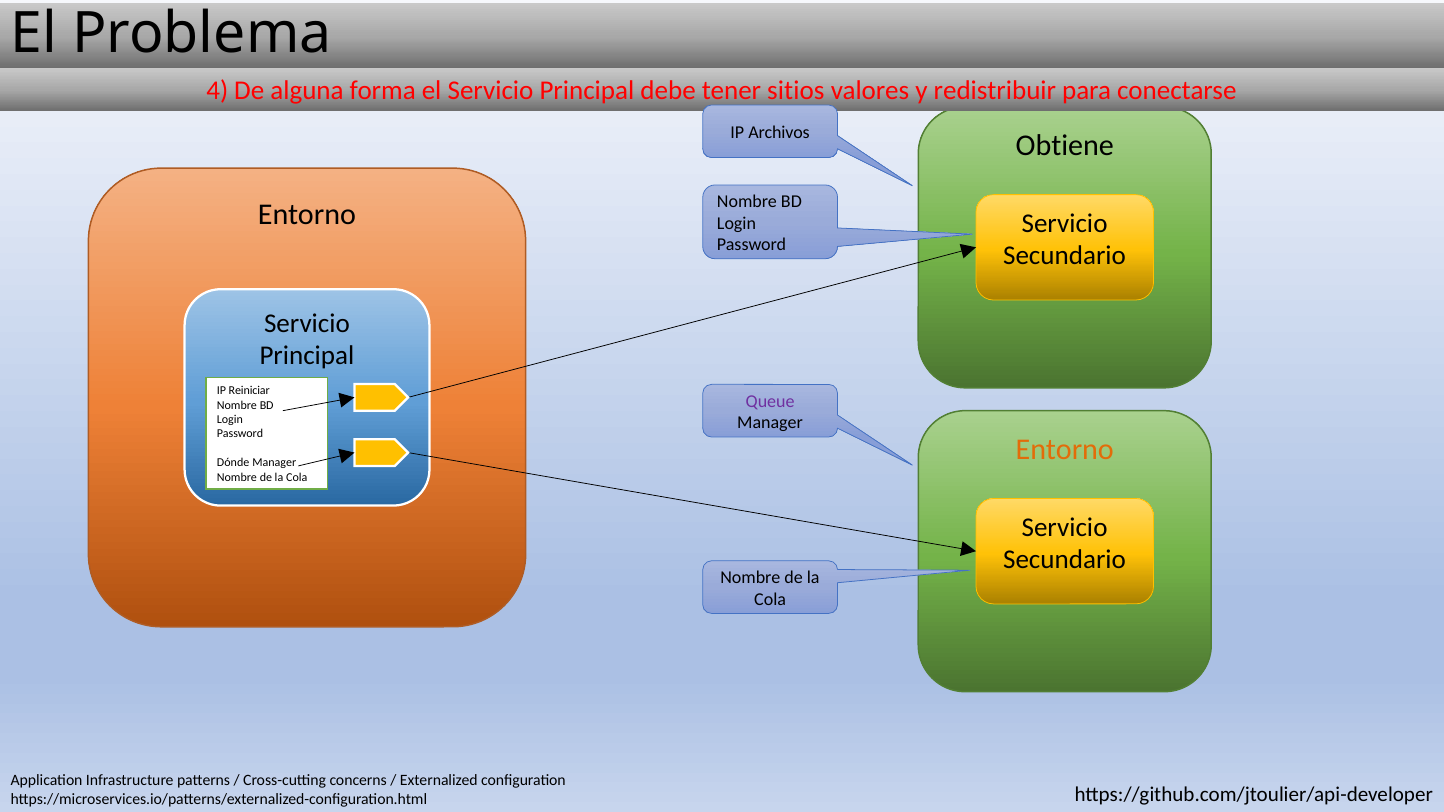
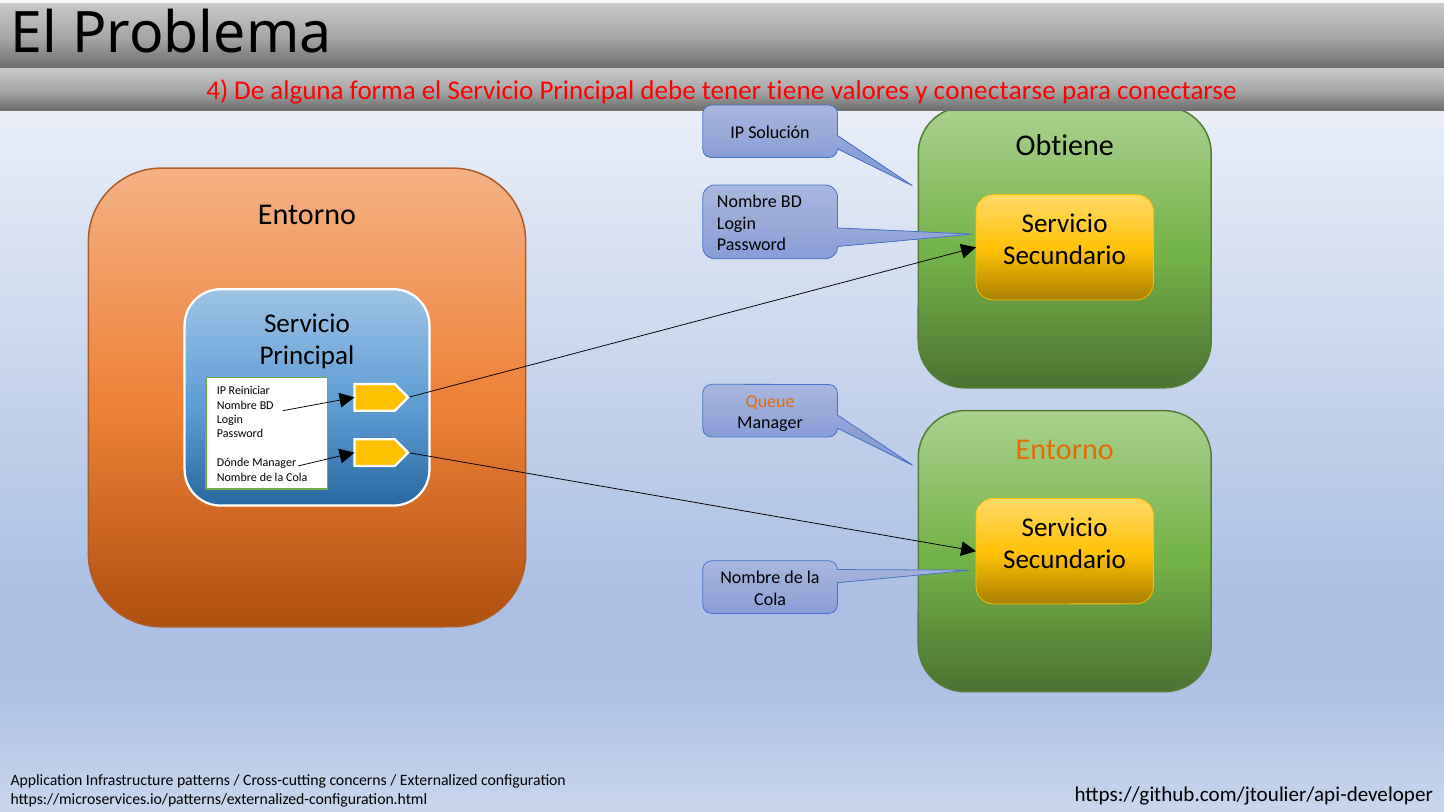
sitios: sitios -> tiene
y redistribuir: redistribuir -> conectarse
Archivos: Archivos -> Solución
Queue colour: purple -> orange
